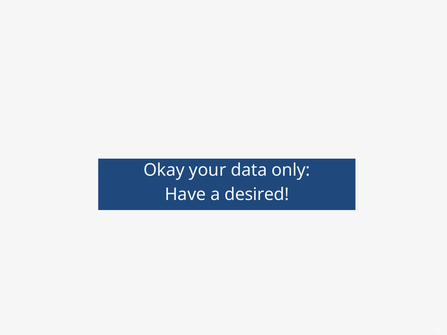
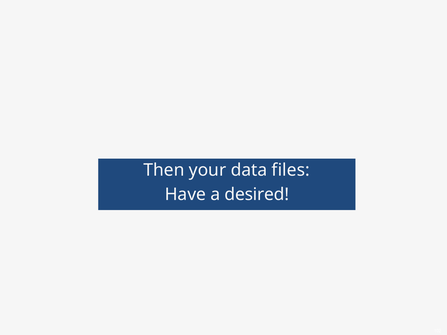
Okay: Okay -> Then
only: only -> files
